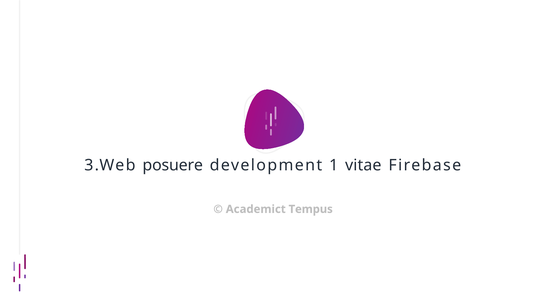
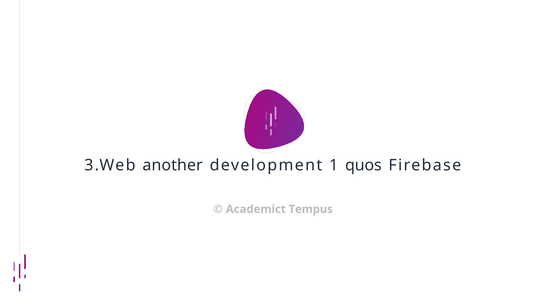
posuere: posuere -> another
vitae: vitae -> quos
